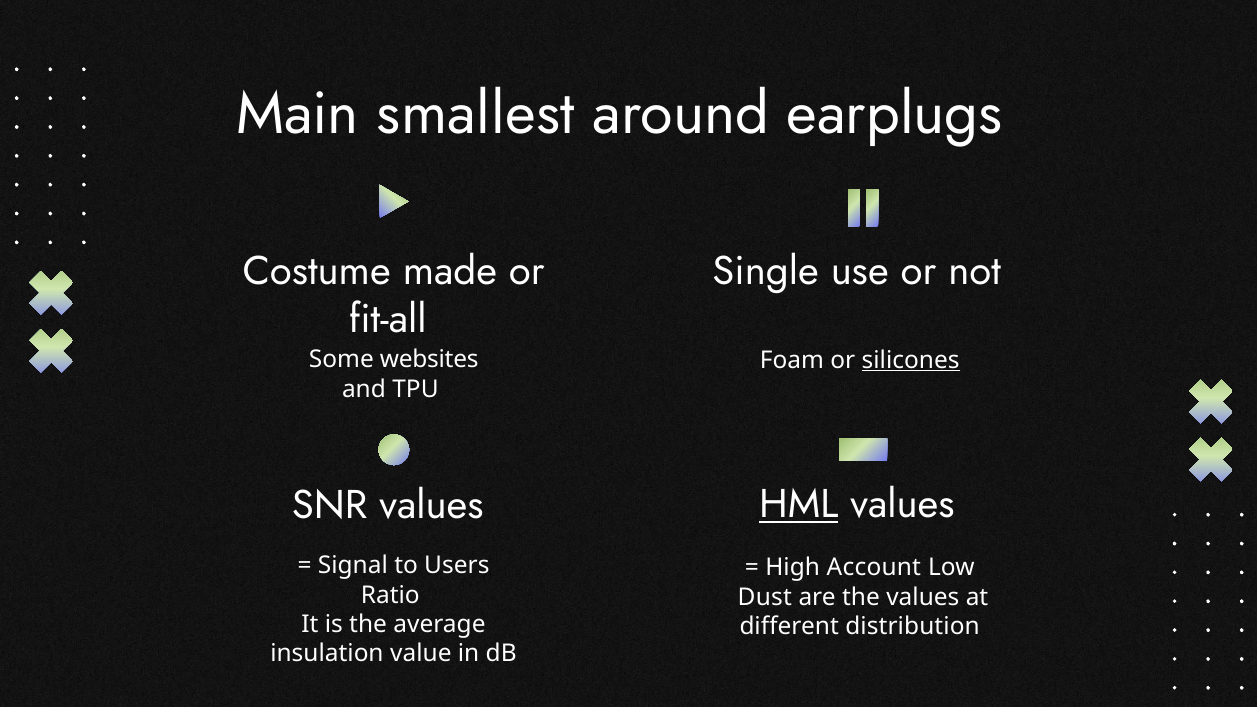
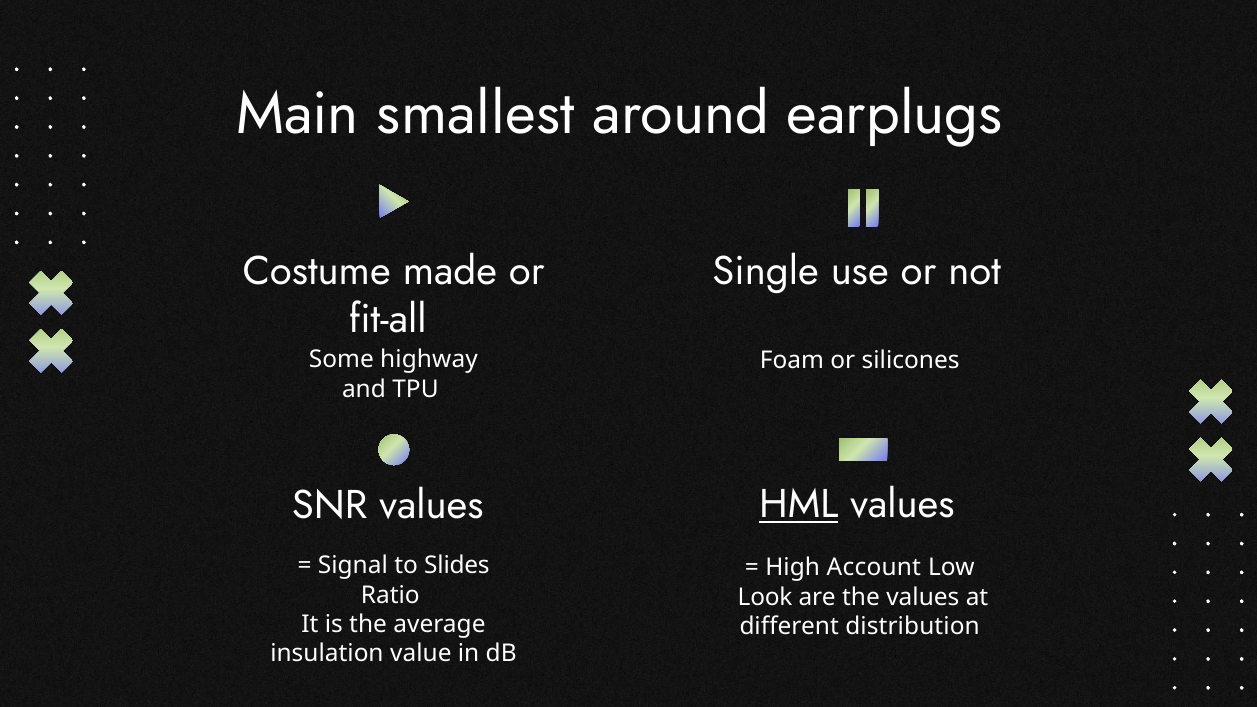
websites: websites -> highway
silicones underline: present -> none
Users: Users -> Slides
Dust: Dust -> Look
